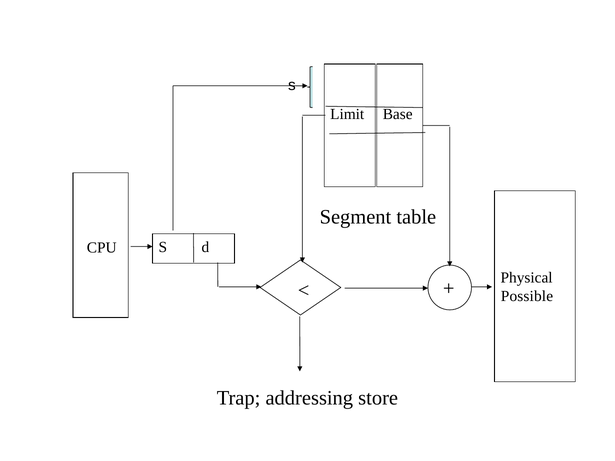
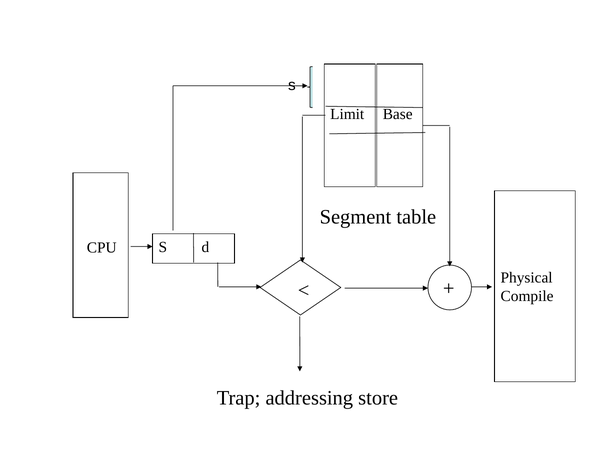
Possible: Possible -> Compile
